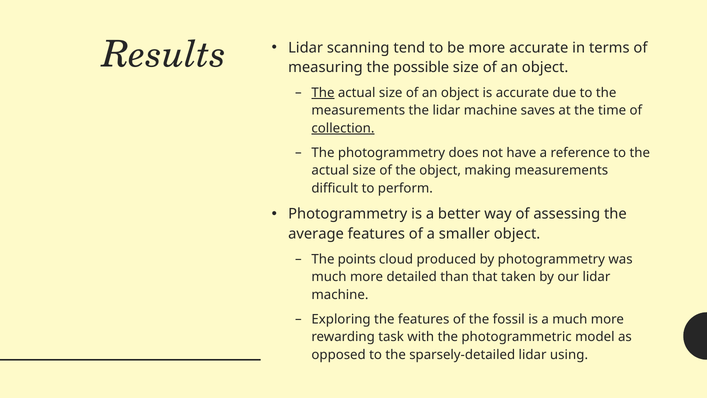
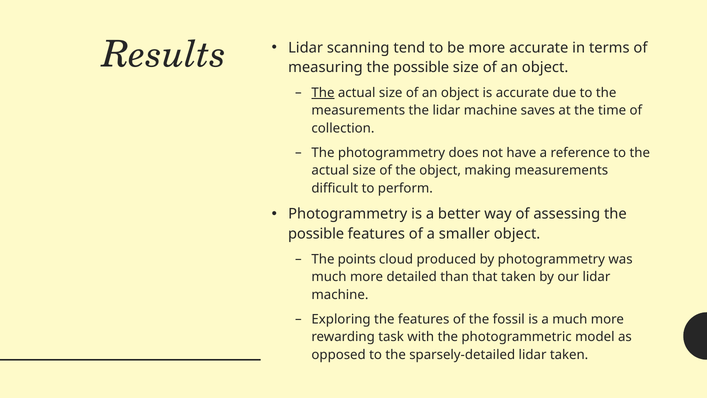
collection underline: present -> none
average at (316, 234): average -> possible
lidar using: using -> taken
